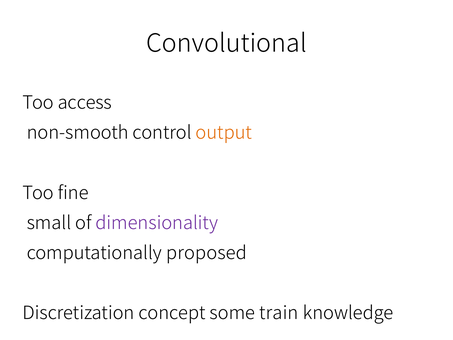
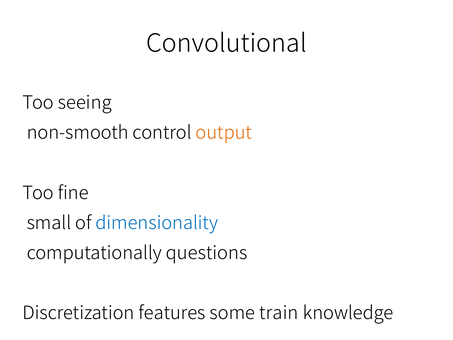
access: access -> seeing
dimensionality colour: purple -> blue
proposed: proposed -> questions
concept: concept -> features
